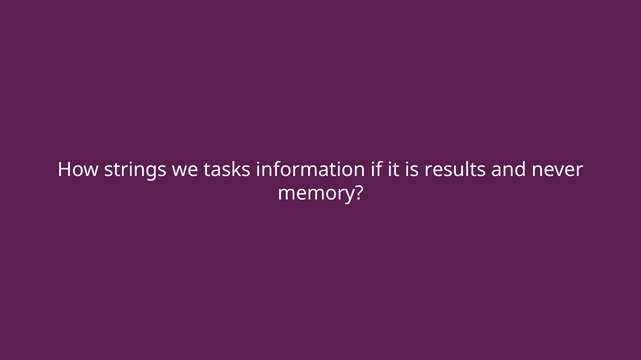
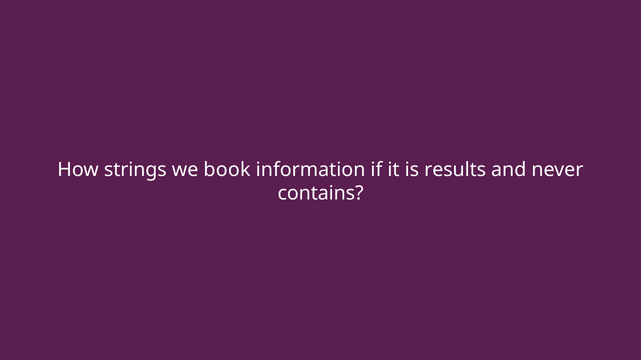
tasks: tasks -> book
memory: memory -> contains
